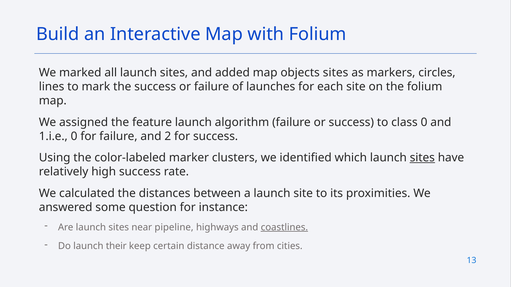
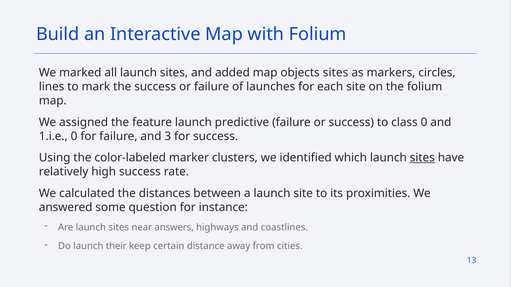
algorithm: algorithm -> predictive
2: 2 -> 3
pipeline: pipeline -> answers
coastlines underline: present -> none
